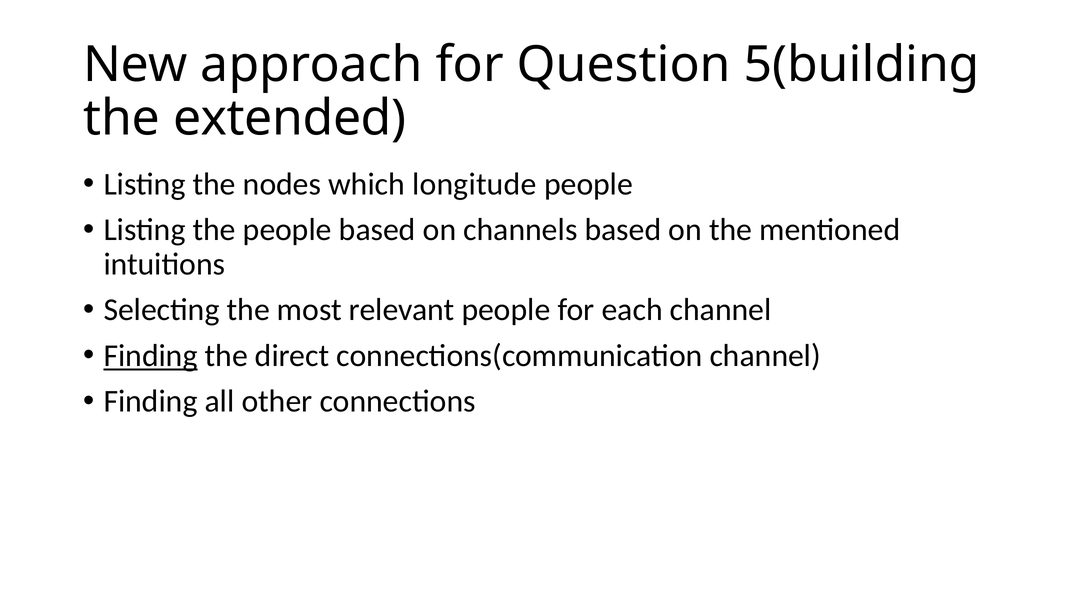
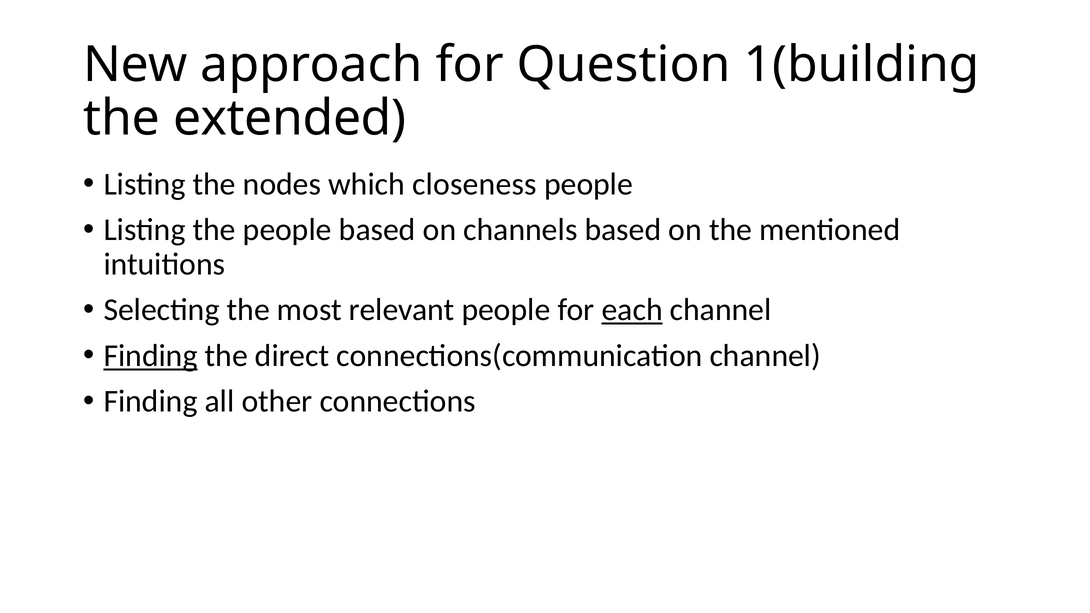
5(building: 5(building -> 1(building
longitude: longitude -> closeness
each underline: none -> present
